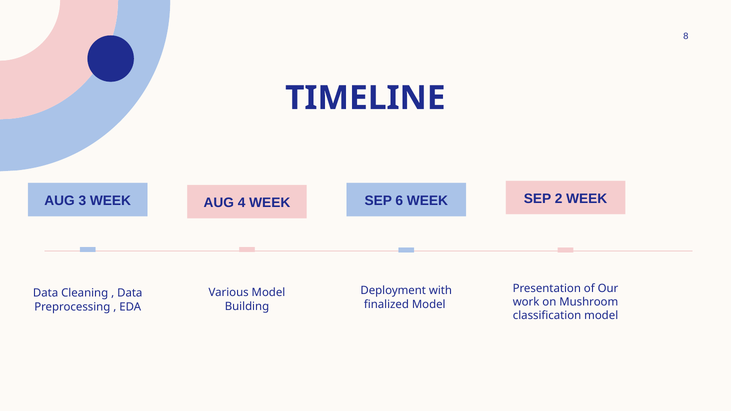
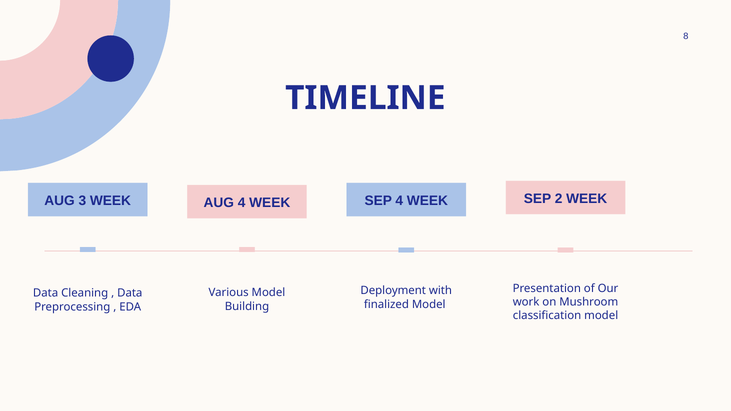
SEP 6: 6 -> 4
